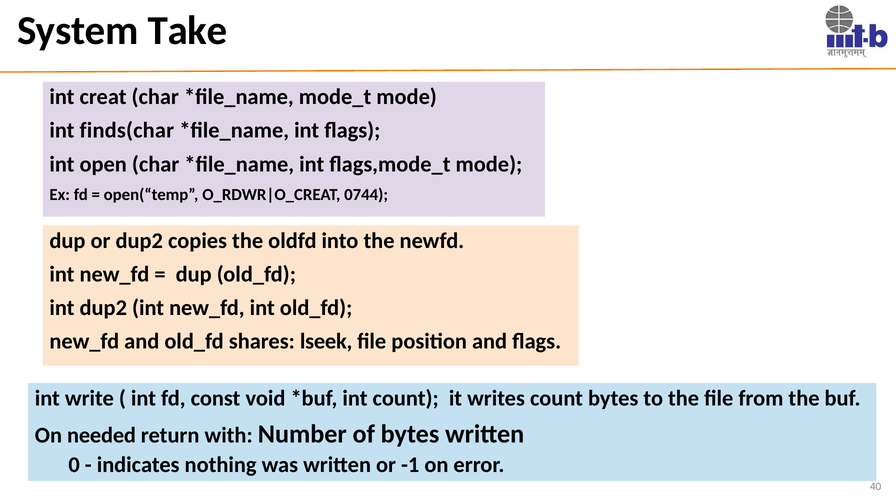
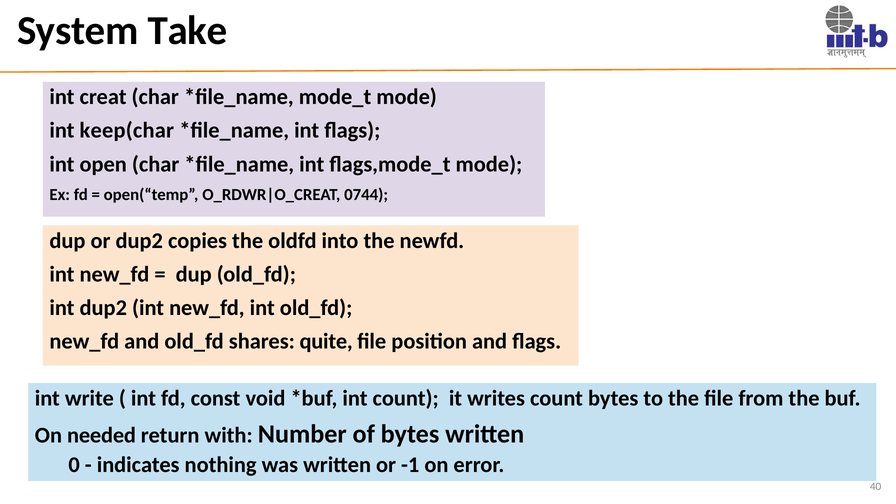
finds(char: finds(char -> keep(char
lseek: lseek -> quite
